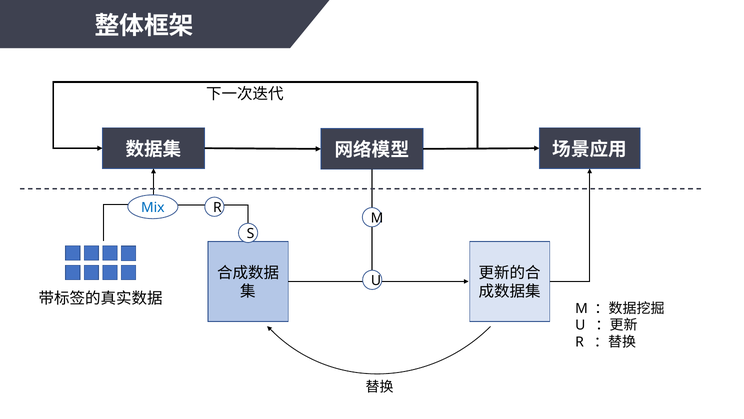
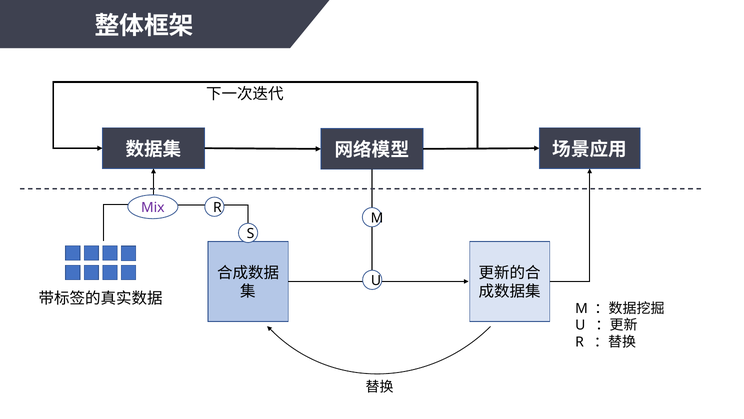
Mix colour: blue -> purple
